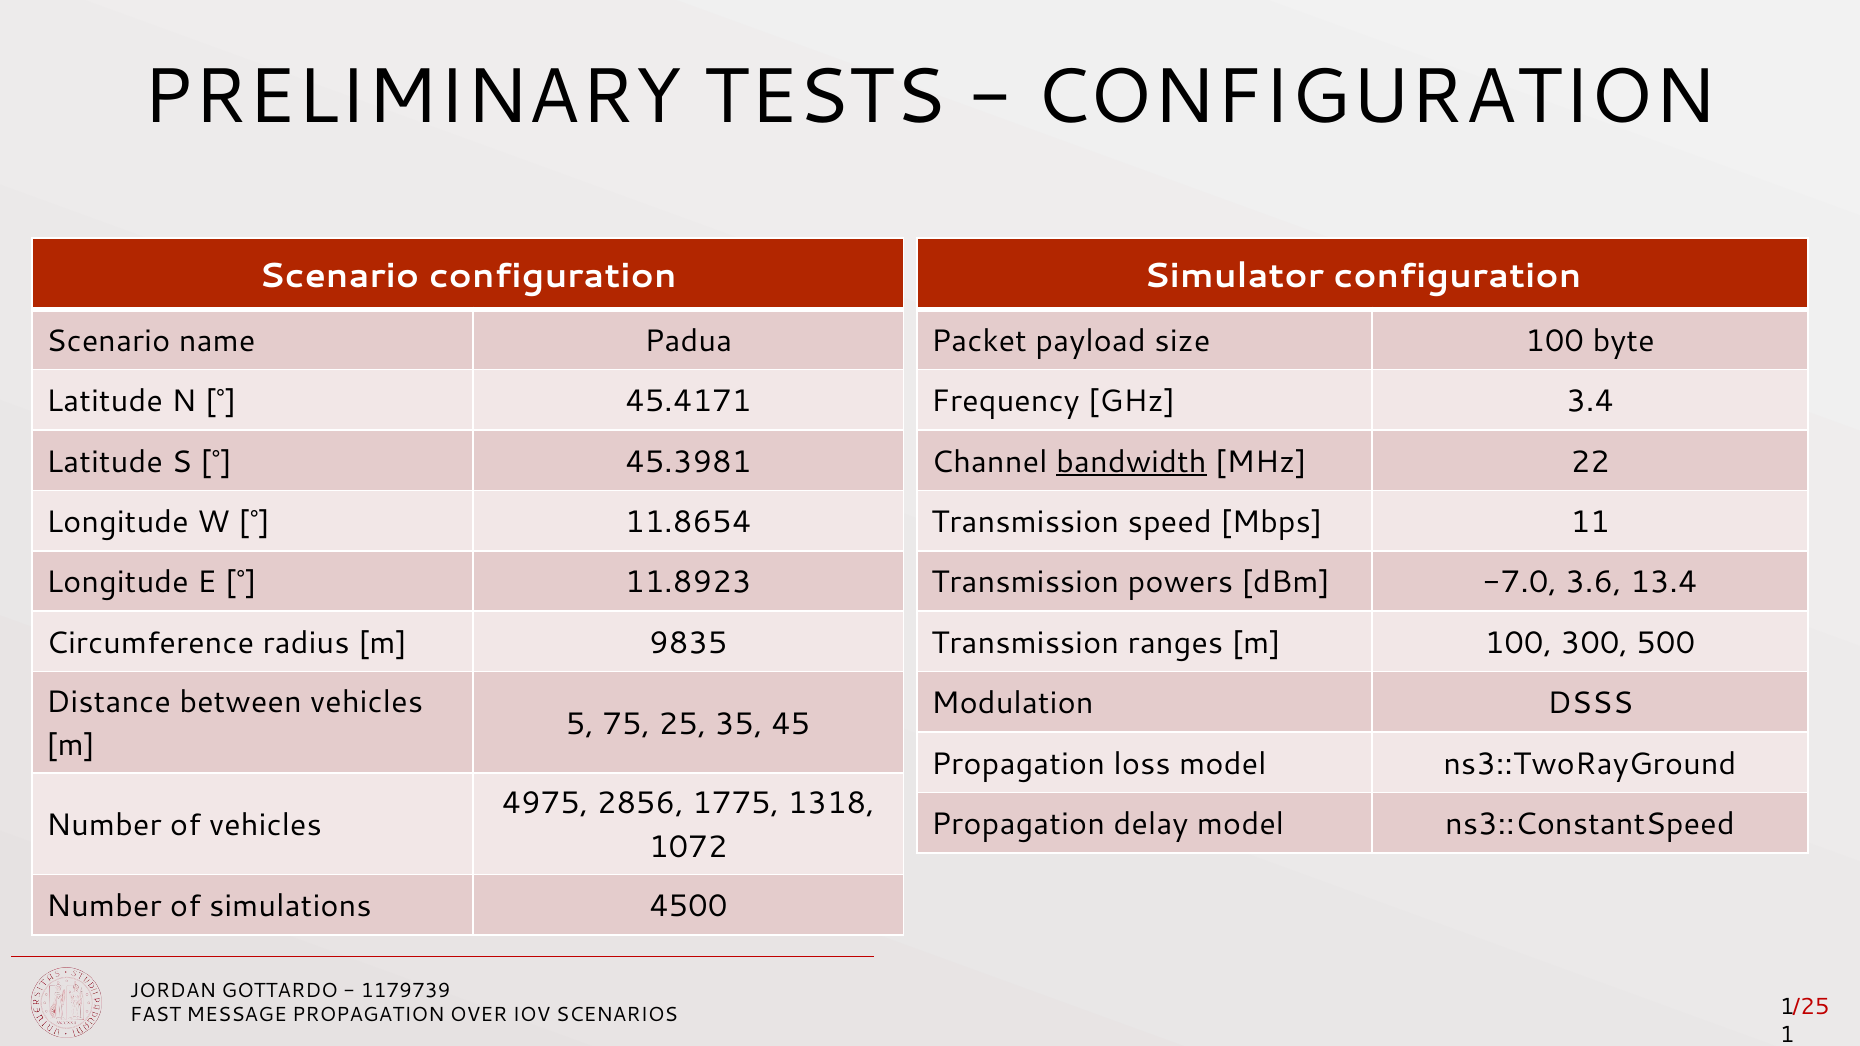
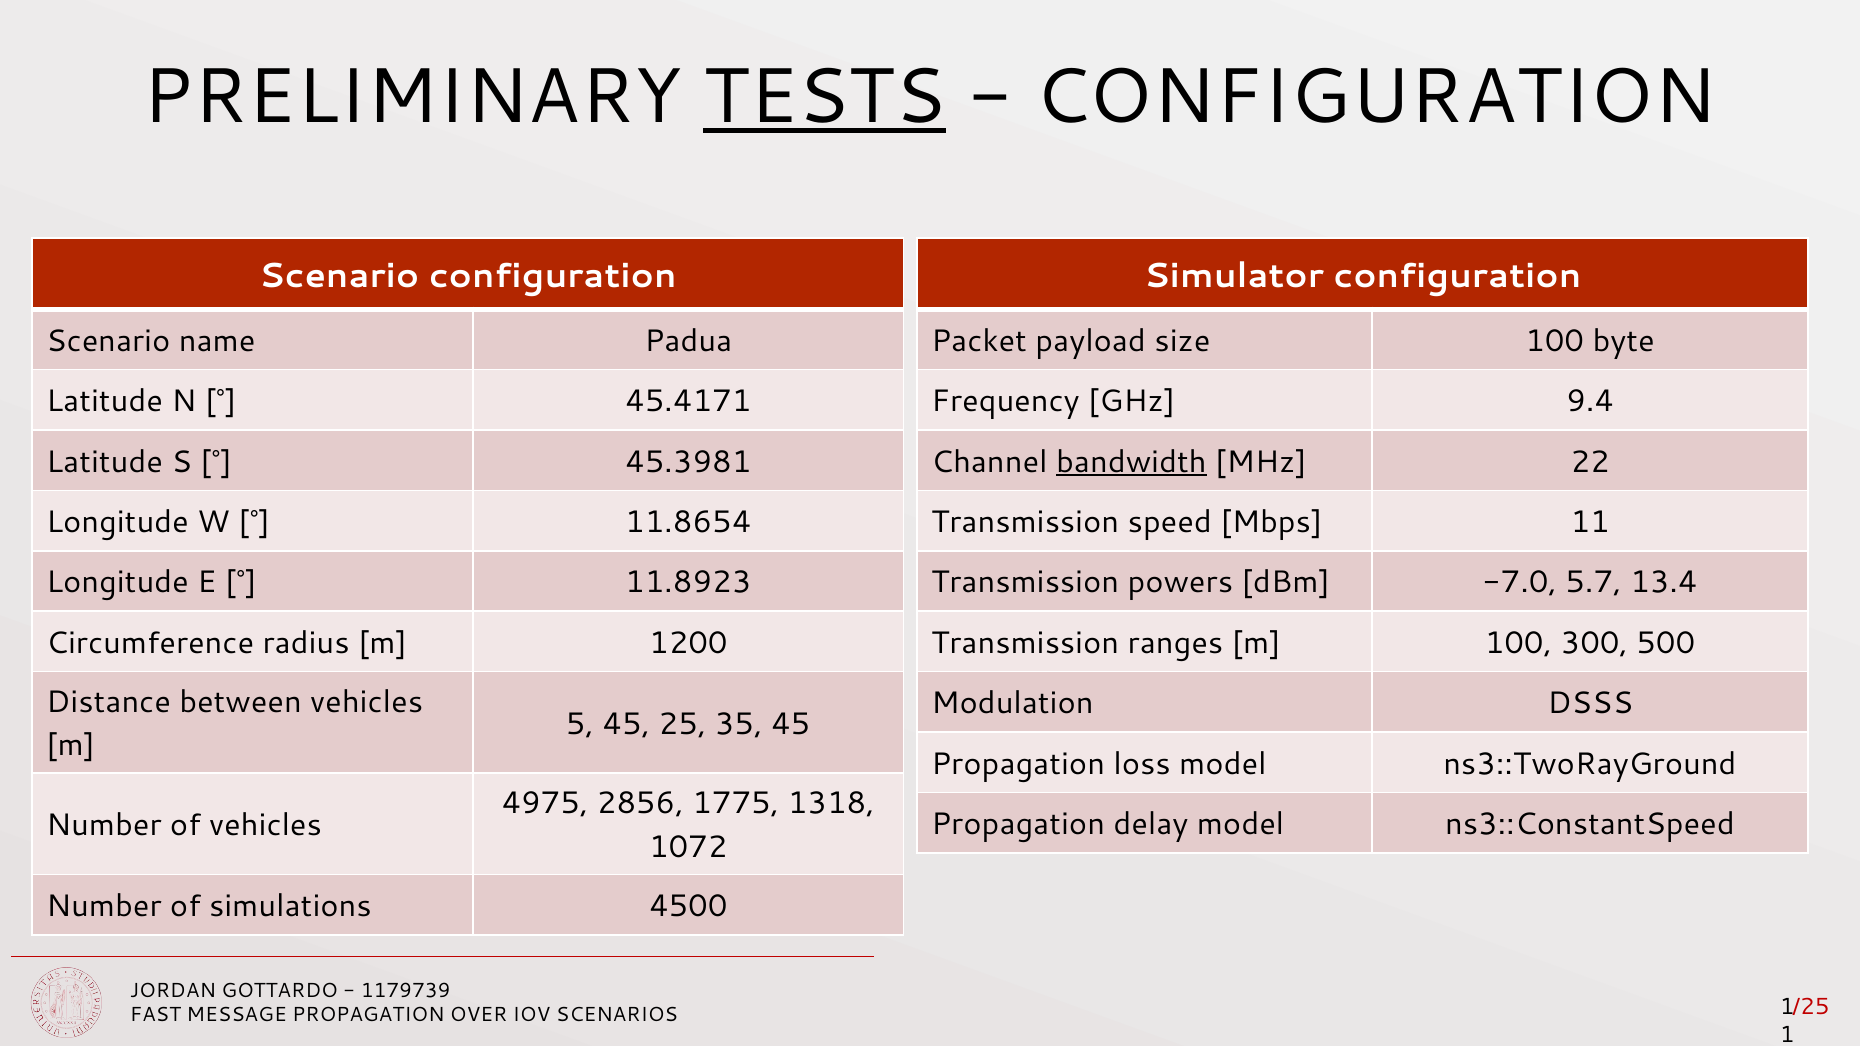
TESTS underline: none -> present
3.4: 3.4 -> 9.4
3.6: 3.6 -> 5.7
9835: 9835 -> 1200
5 75: 75 -> 45
